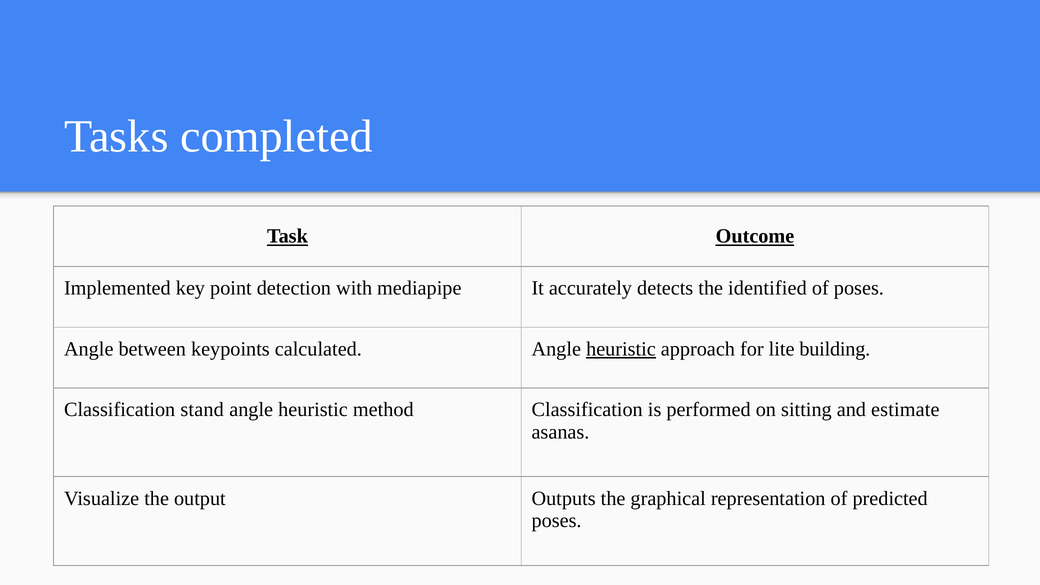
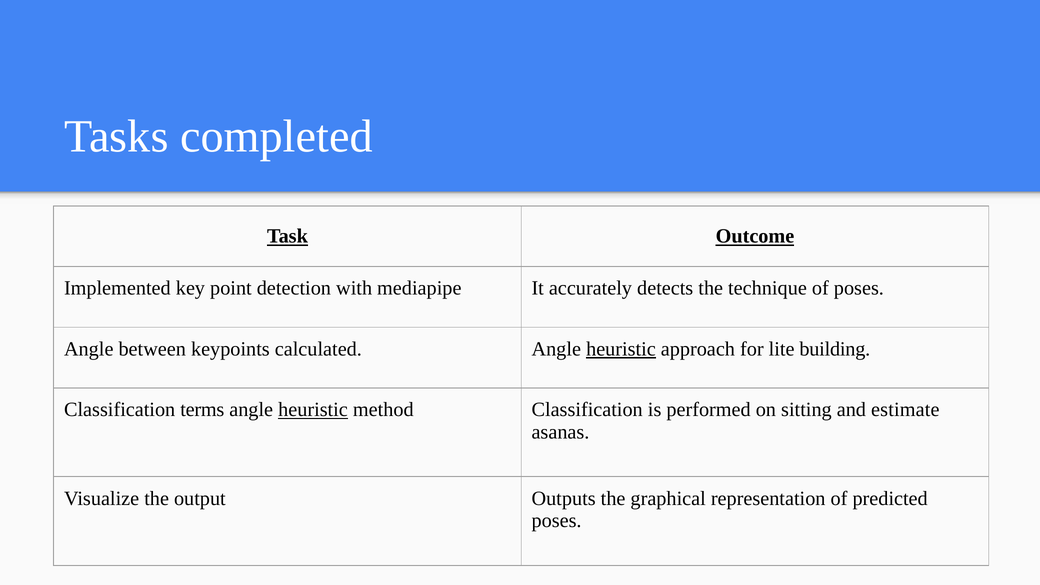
identified: identified -> technique
stand: stand -> terms
heuristic at (313, 410) underline: none -> present
